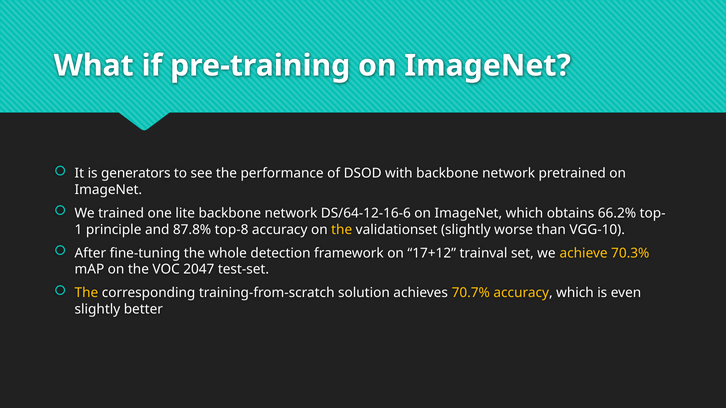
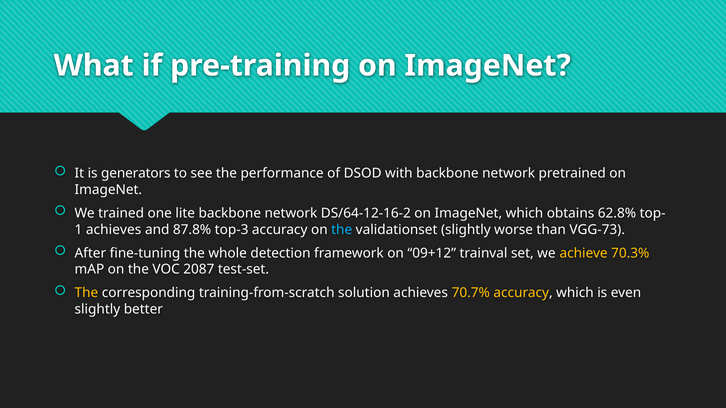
DS/64-12-16-6: DS/64-12-16-6 -> DS/64-12-16-2
66.2%: 66.2% -> 62.8%
principle at (114, 230): principle -> achieves
top-8: top-8 -> top-3
the at (342, 230) colour: yellow -> light blue
VGG-10: VGG-10 -> VGG-73
17+12: 17+12 -> 09+12
2047: 2047 -> 2087
